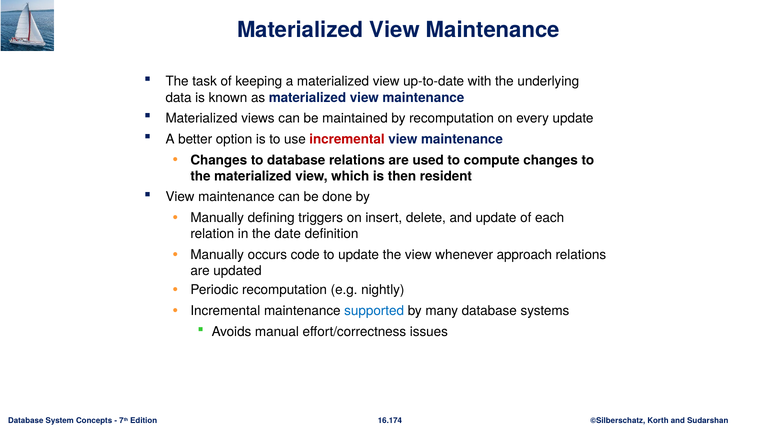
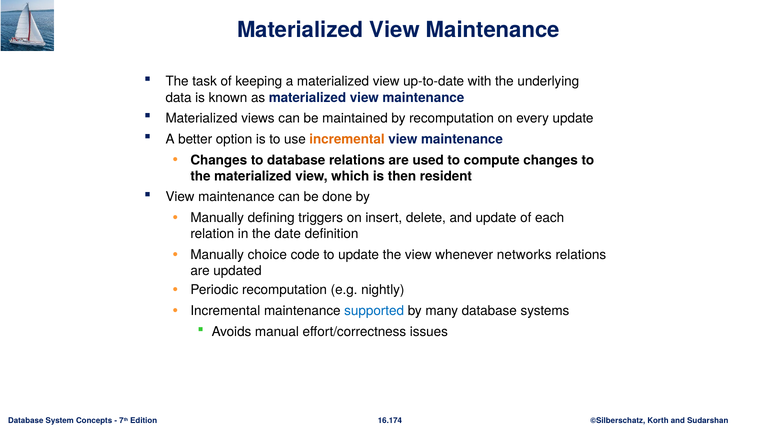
incremental at (347, 139) colour: red -> orange
occurs: occurs -> choice
approach: approach -> networks
